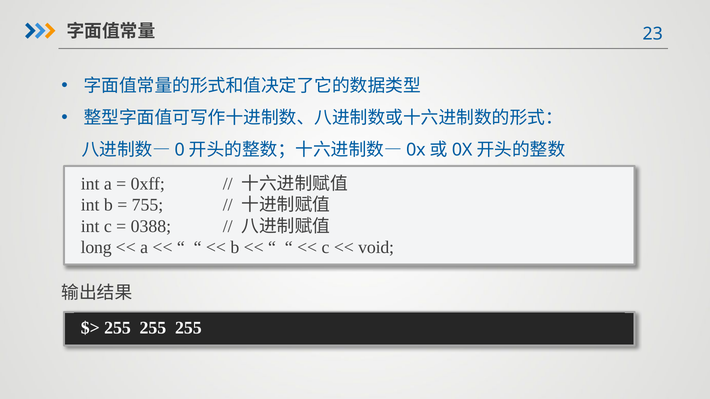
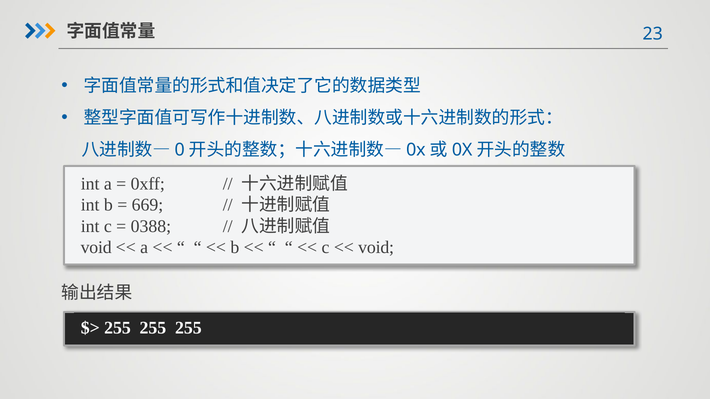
755: 755 -> 669
long at (96, 248): long -> void
